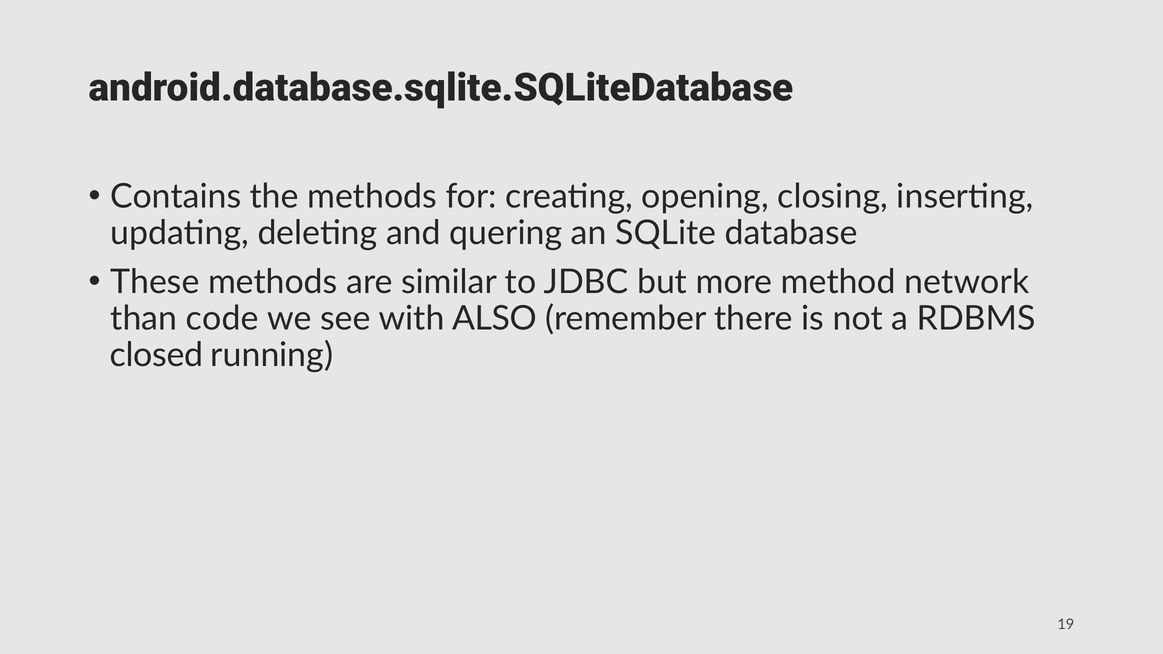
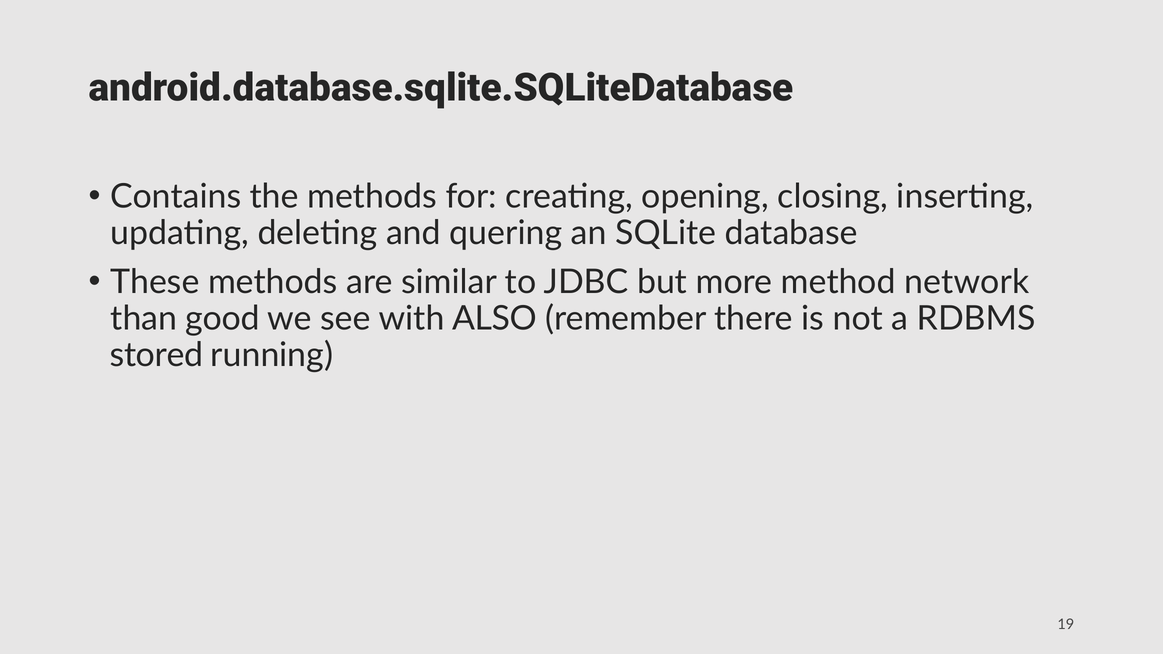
code: code -> good
closed: closed -> stored
